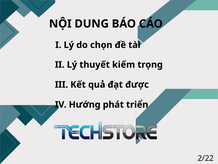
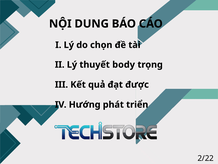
kiếm: kiếm -> body
